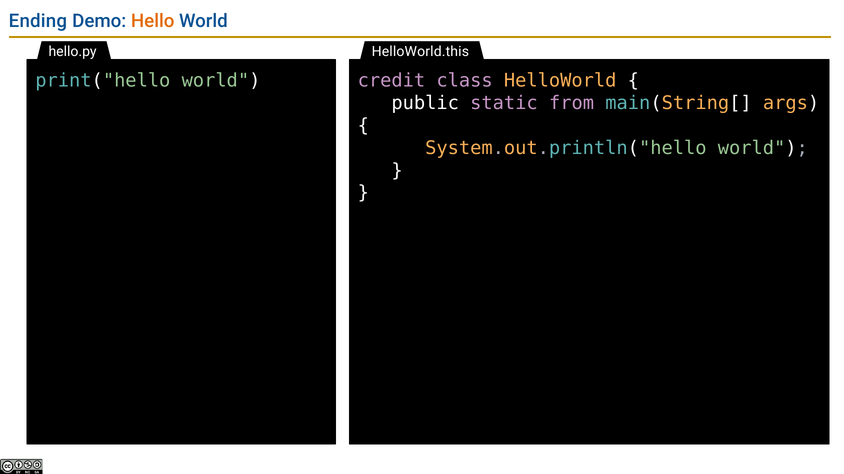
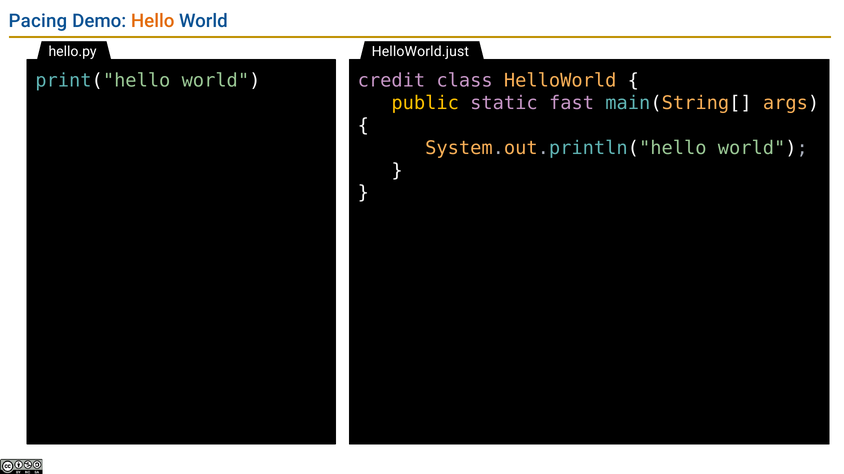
Ending: Ending -> Pacing
HelloWorld.this: HelloWorld.this -> HelloWorld.just
public colour: white -> yellow
from: from -> fast
